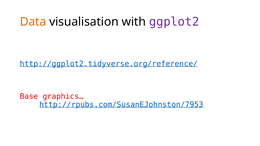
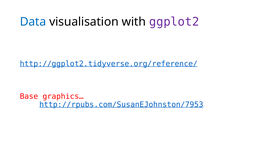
Data colour: orange -> blue
